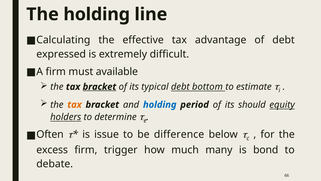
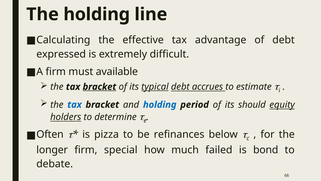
typical underline: none -> present
bottom: bottom -> accrues
tax at (75, 104) colour: orange -> blue
issue: issue -> pizza
difference: difference -> refinances
excess: excess -> longer
trigger: trigger -> special
many: many -> failed
